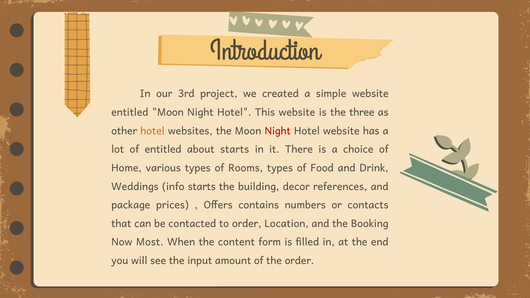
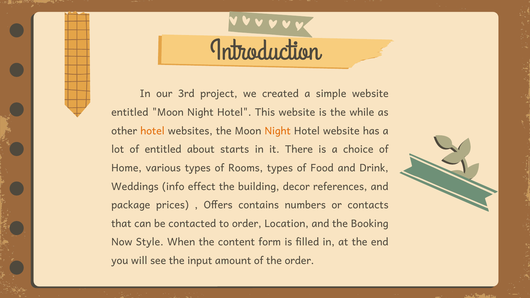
three: three -> while
Night at (278, 131) colour: red -> orange
info starts: starts -> effect
Most: Most -> Style
